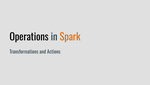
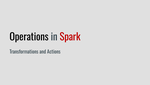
Spark colour: orange -> red
